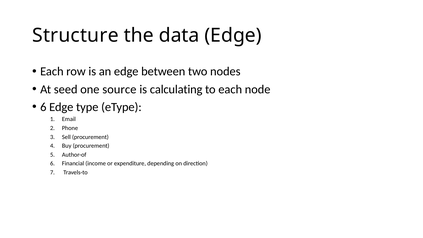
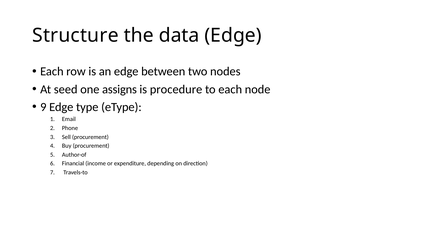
source: source -> assigns
calculating: calculating -> procedure
6 at (43, 107): 6 -> 9
